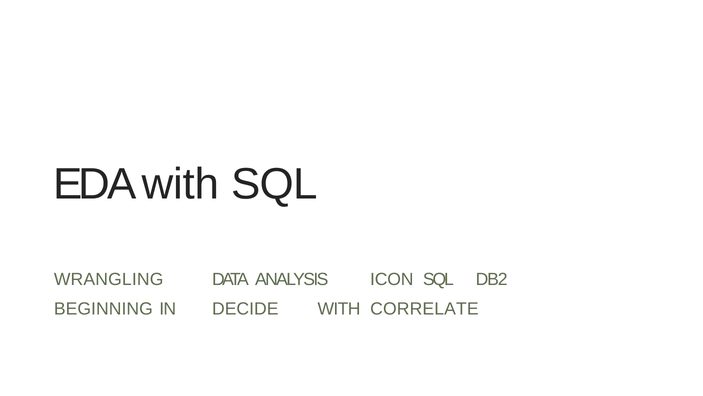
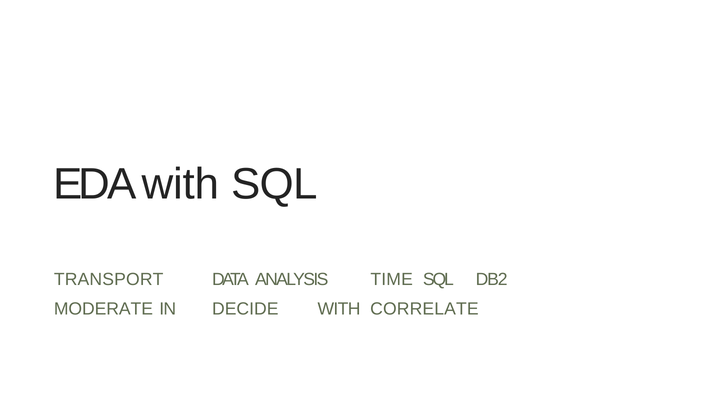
WRANGLING: WRANGLING -> TRANSPORT
ICON: ICON -> TIME
BEGINNING: BEGINNING -> MODERATE
